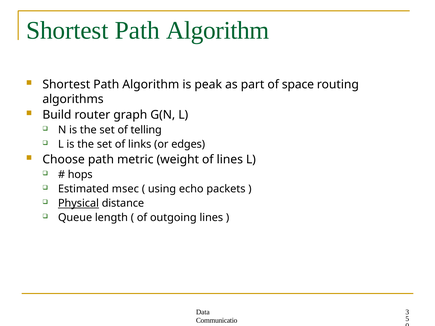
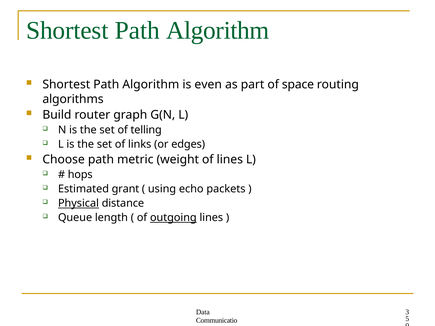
peak: peak -> even
msec: msec -> grant
outgoing underline: none -> present
